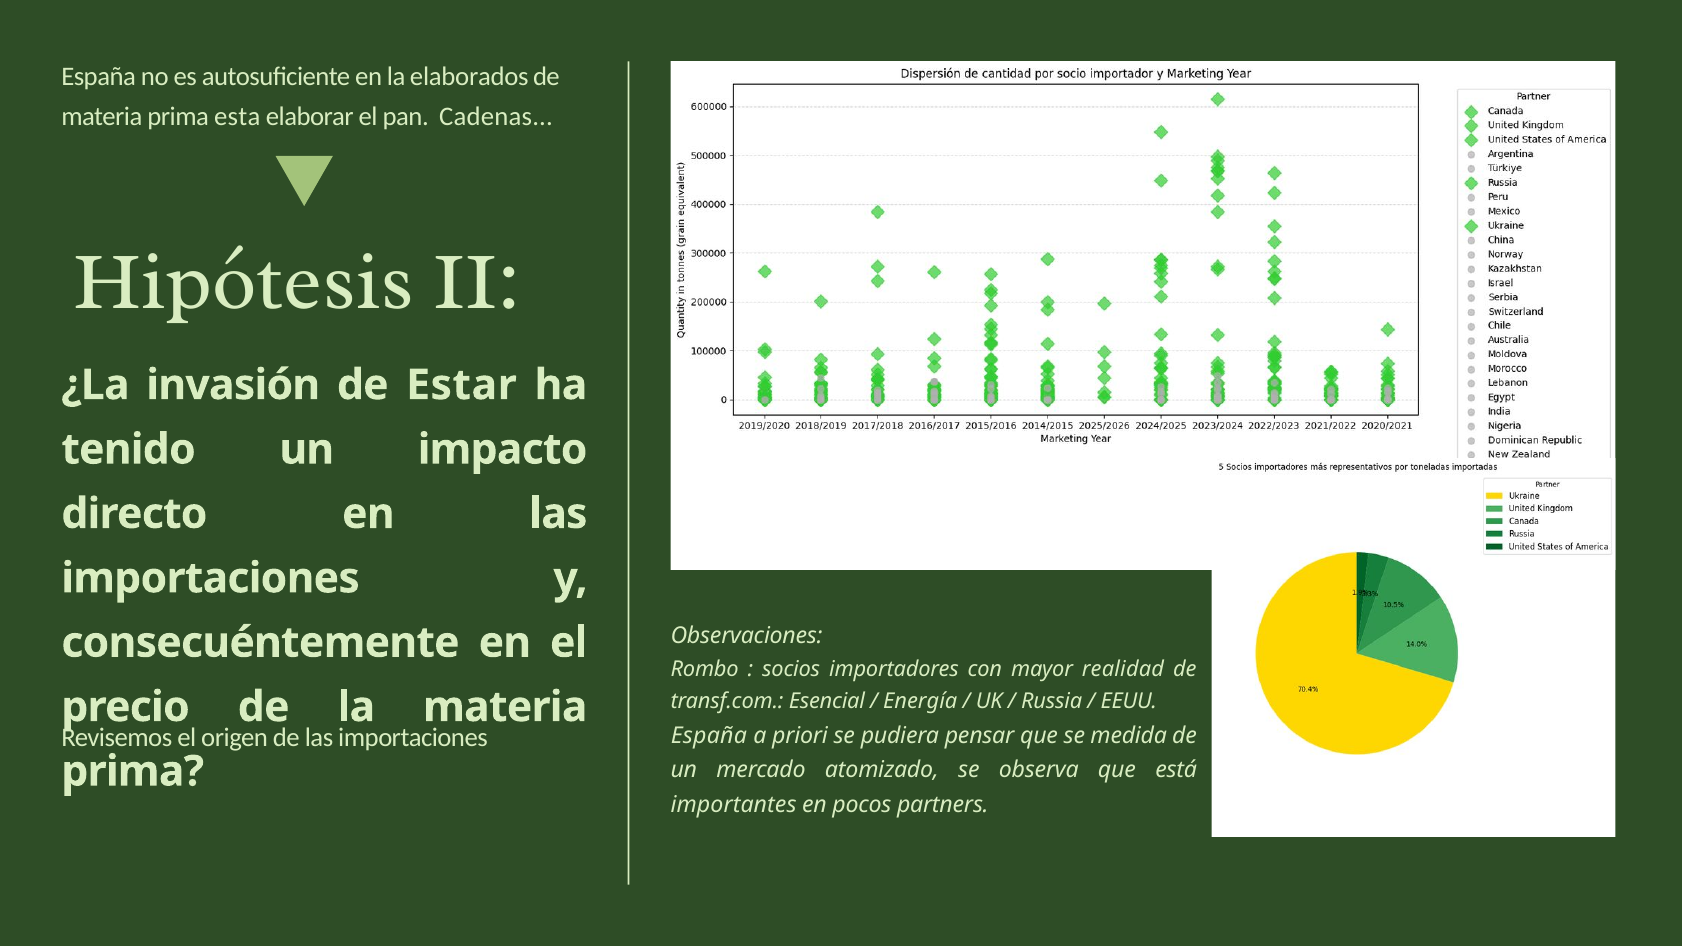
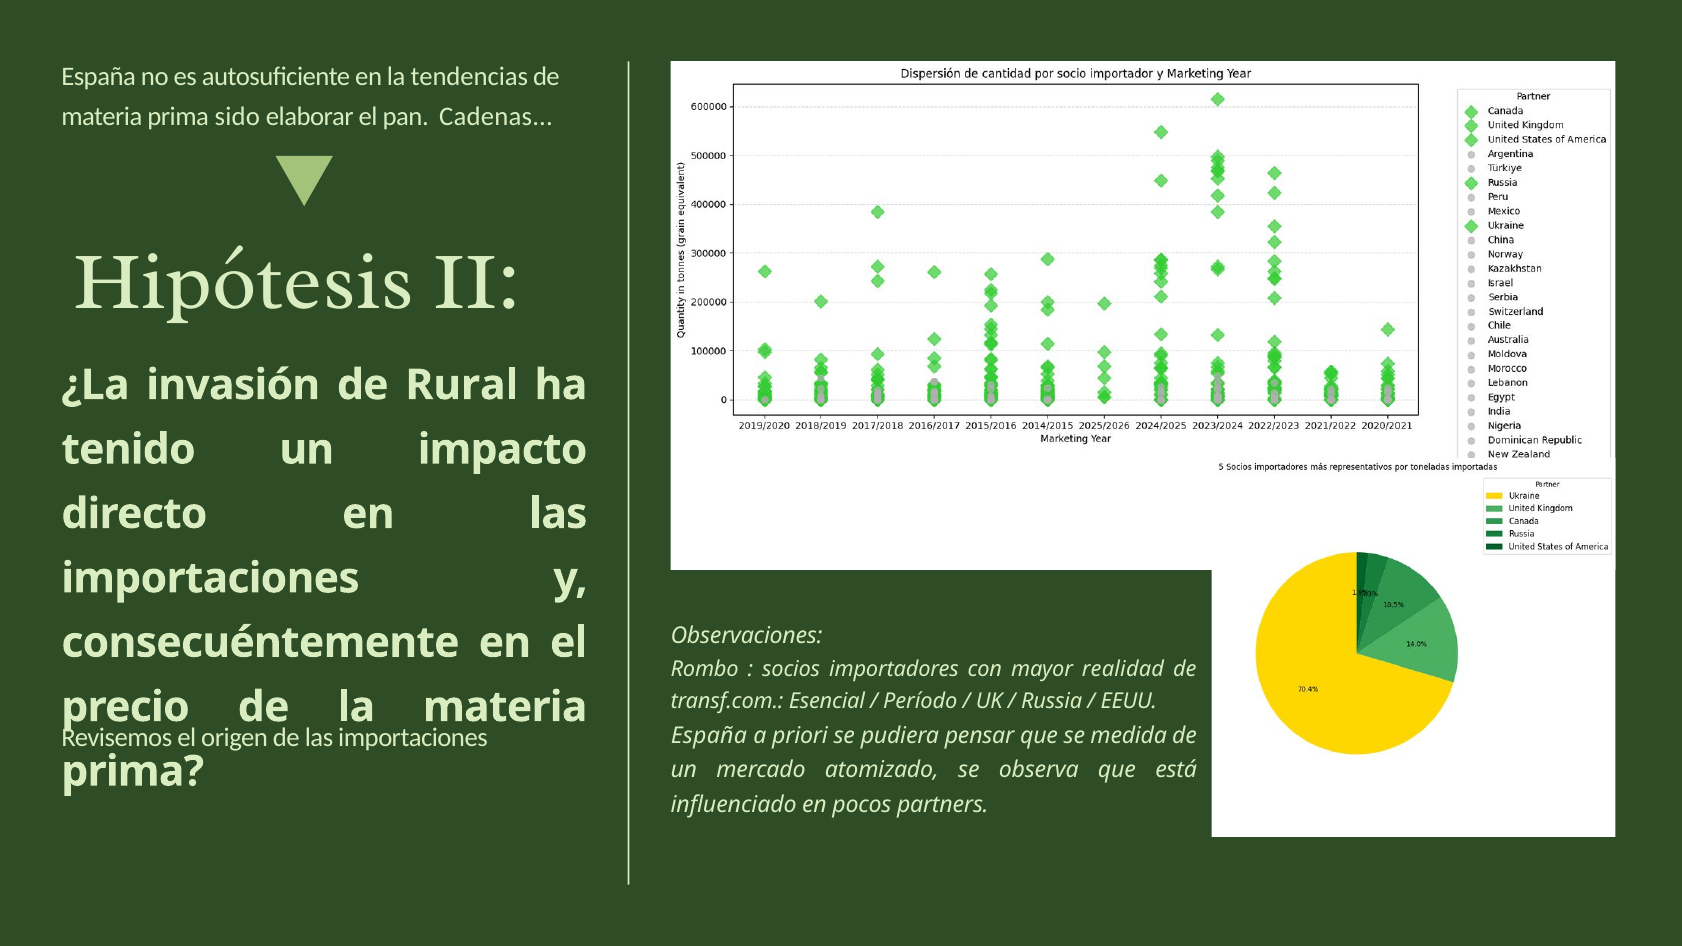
elaborados: elaborados -> tendencias
esta: esta -> sido
Estar: Estar -> Rural
Energía: Energía -> Período
importantes: importantes -> influenciado
